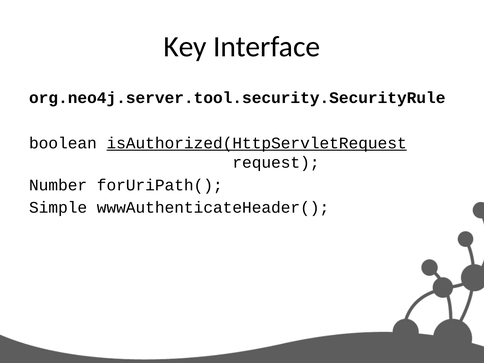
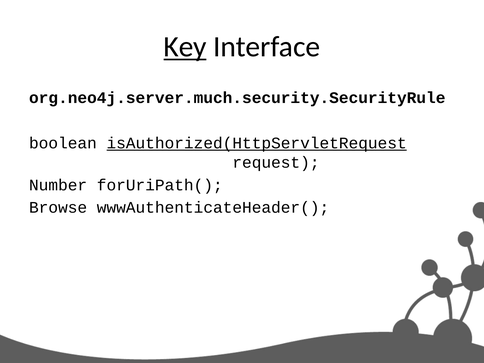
Key underline: none -> present
org.neo4j.server.tool.security.SecurityRule: org.neo4j.server.tool.security.SecurityRule -> org.neo4j.server.much.security.SecurityRule
Simple: Simple -> Browse
